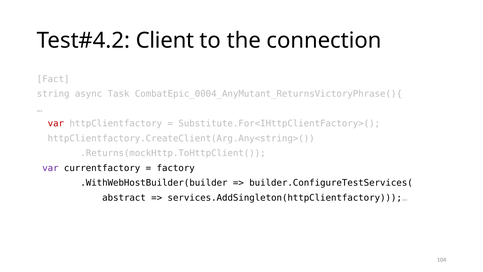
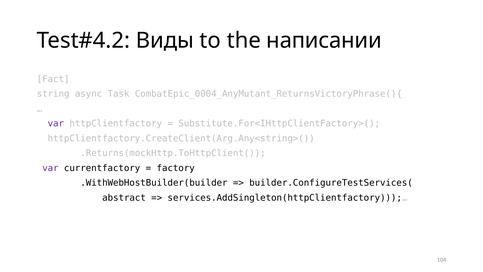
Client: Client -> Виды
connection: connection -> написании
var at (56, 123) colour: red -> purple
